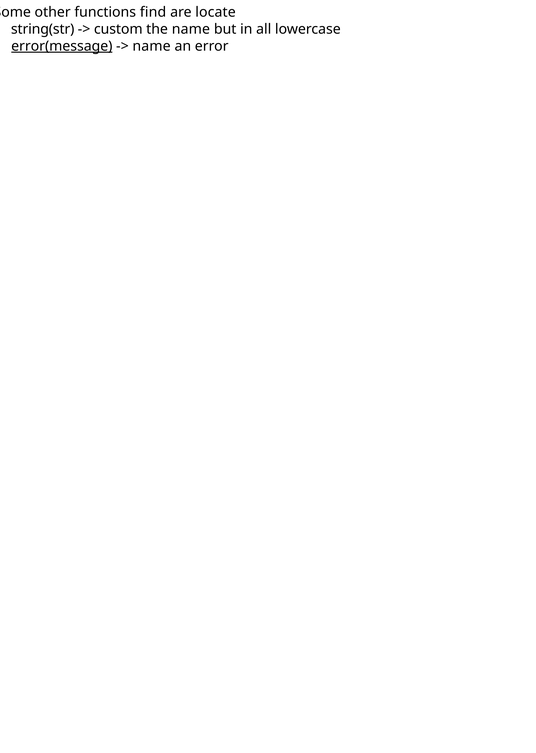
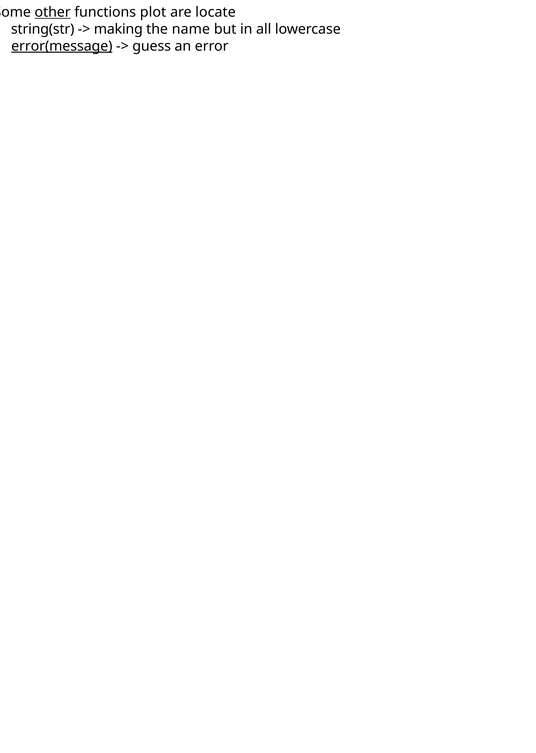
other underline: none -> present
find: find -> plot
custom: custom -> making
name at (152, 46): name -> guess
